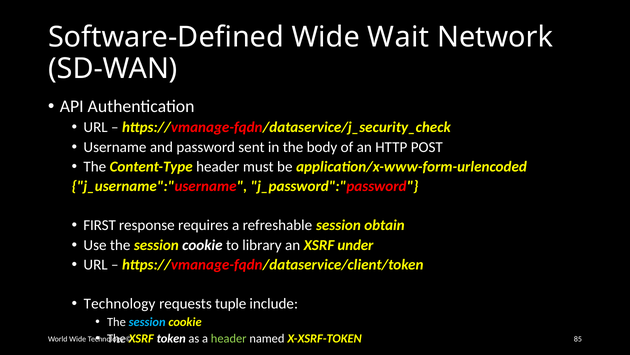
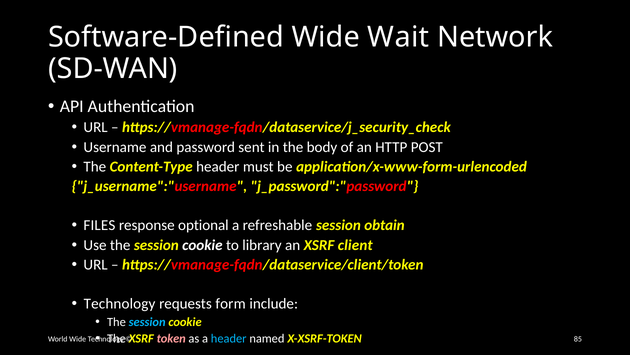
FIRST: FIRST -> FILES
requires: requires -> optional
under: under -> client
tuple: tuple -> form
token colour: white -> pink
header at (229, 338) colour: light green -> light blue
